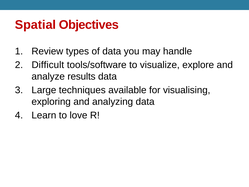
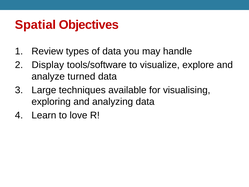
Difficult: Difficult -> Display
results: results -> turned
